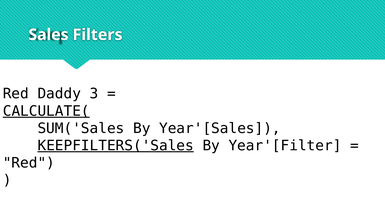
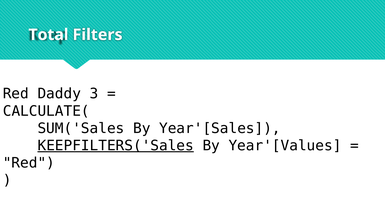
Sales: Sales -> Total
CALCULATE( underline: present -> none
Year'[Filter: Year'[Filter -> Year'[Values
